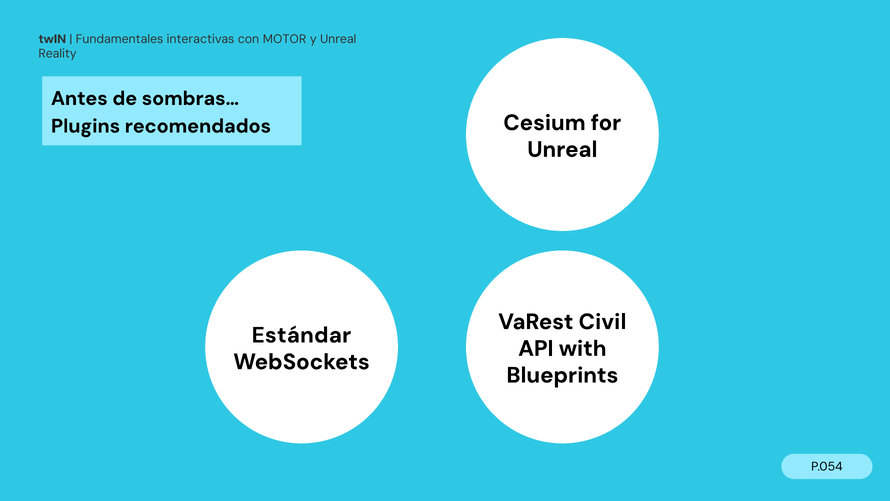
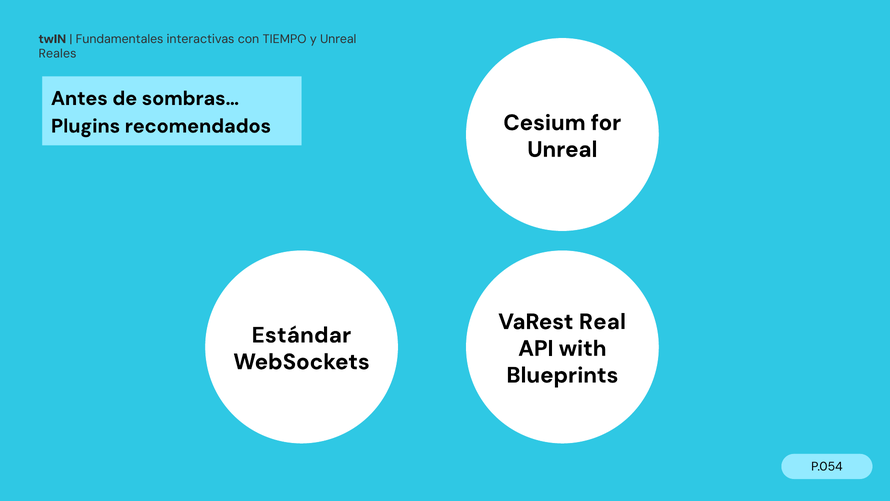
MOTOR: MOTOR -> TIEMPO
Reality: Reality -> Reales
Civil: Civil -> Real
